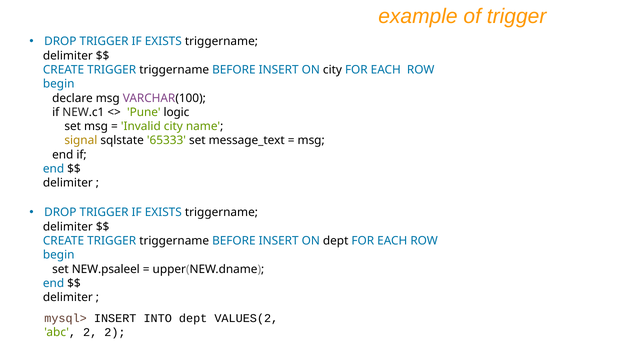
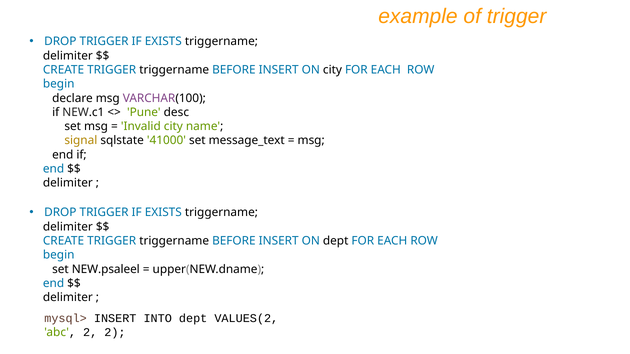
logic: logic -> desc
65333: 65333 -> 41000
